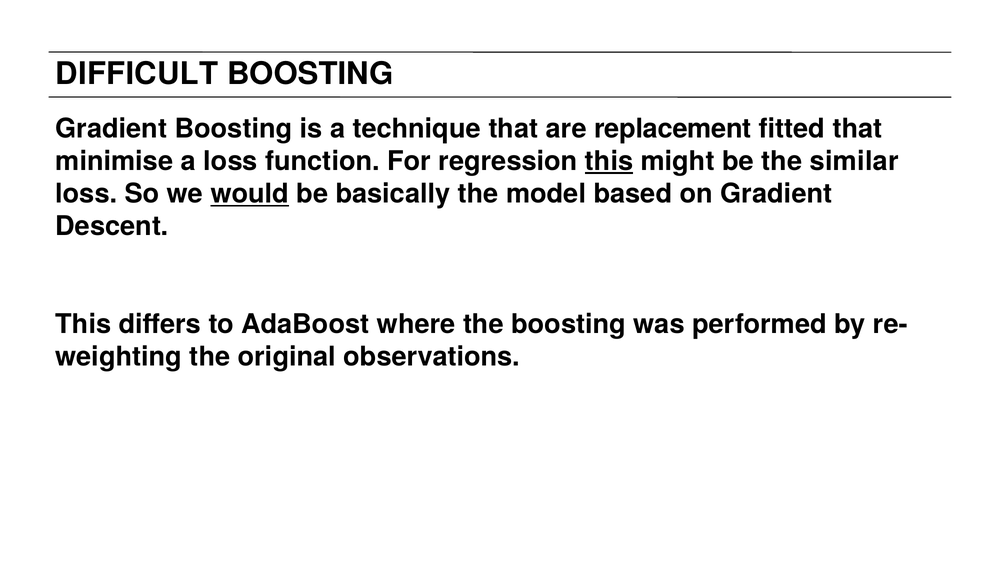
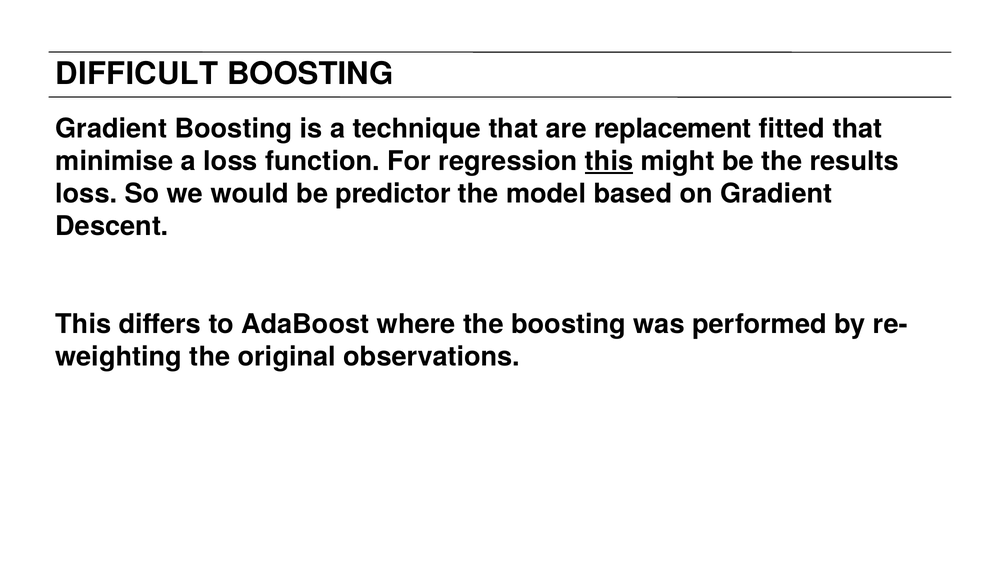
similar: similar -> results
would underline: present -> none
basically: basically -> predictor
